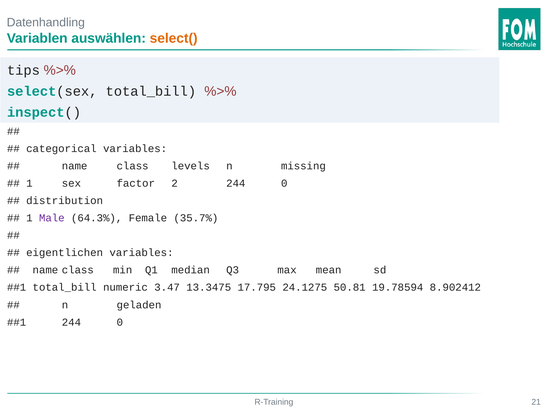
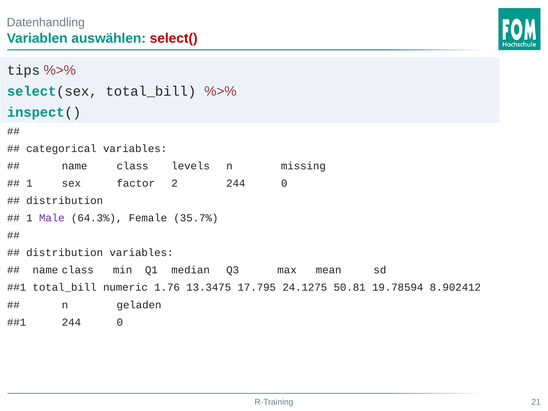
select( colour: orange -> red
eigentlichen at (65, 253): eigentlichen -> distribution
3.47: 3.47 -> 1.76
